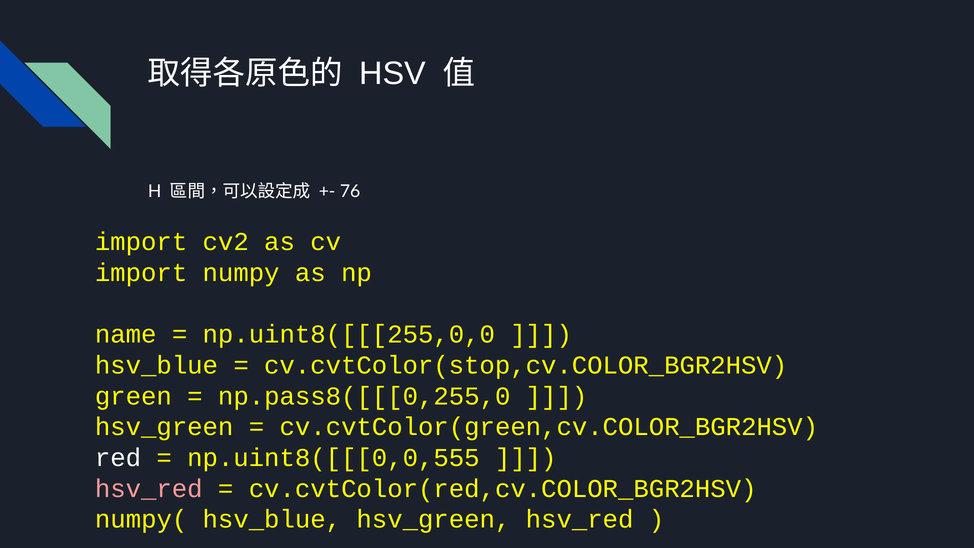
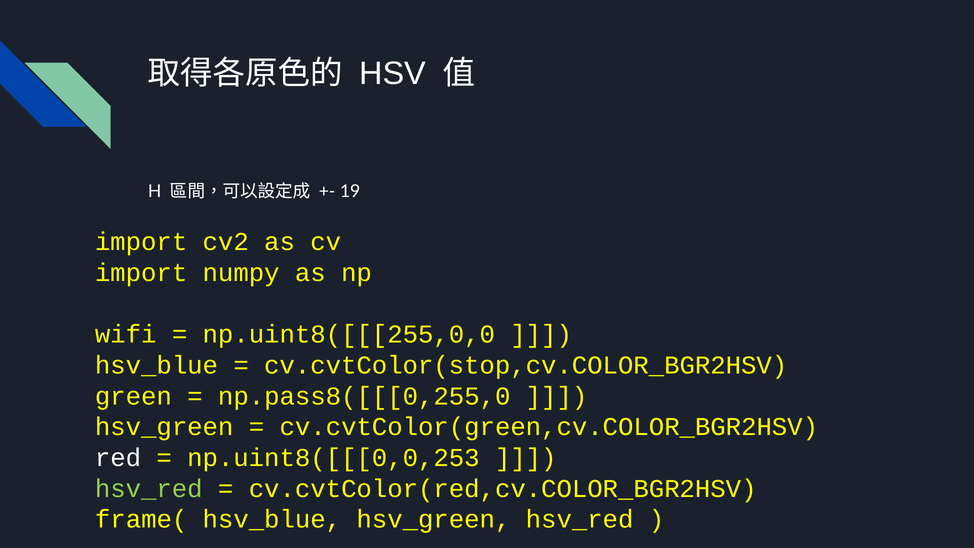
76: 76 -> 19
name: name -> wifi
np.uint8([[[0,0,555: np.uint8([[[0,0,555 -> np.uint8([[[0,0,253
hsv_red at (149, 488) colour: pink -> light green
numpy(: numpy( -> frame(
